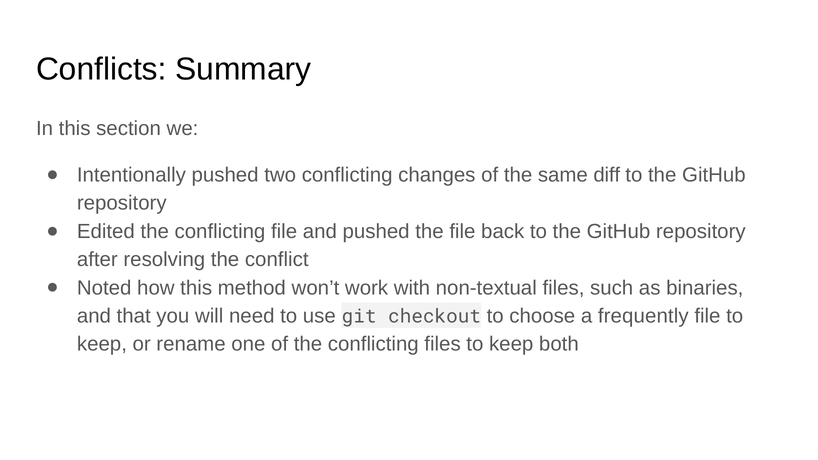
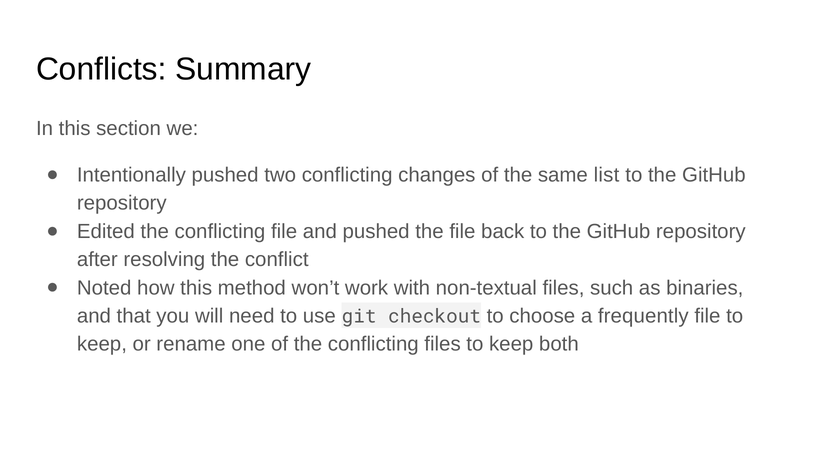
diff: diff -> list
